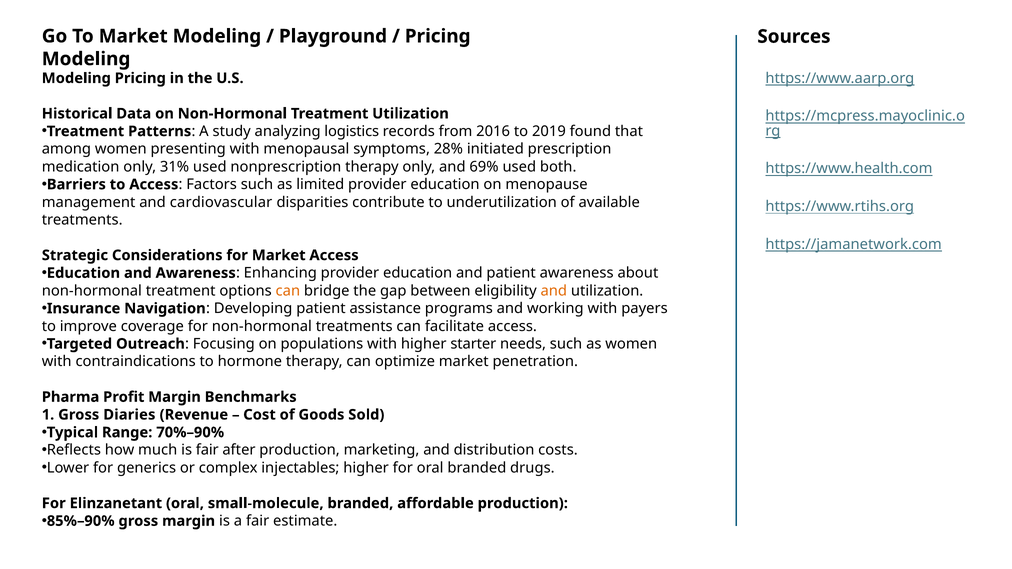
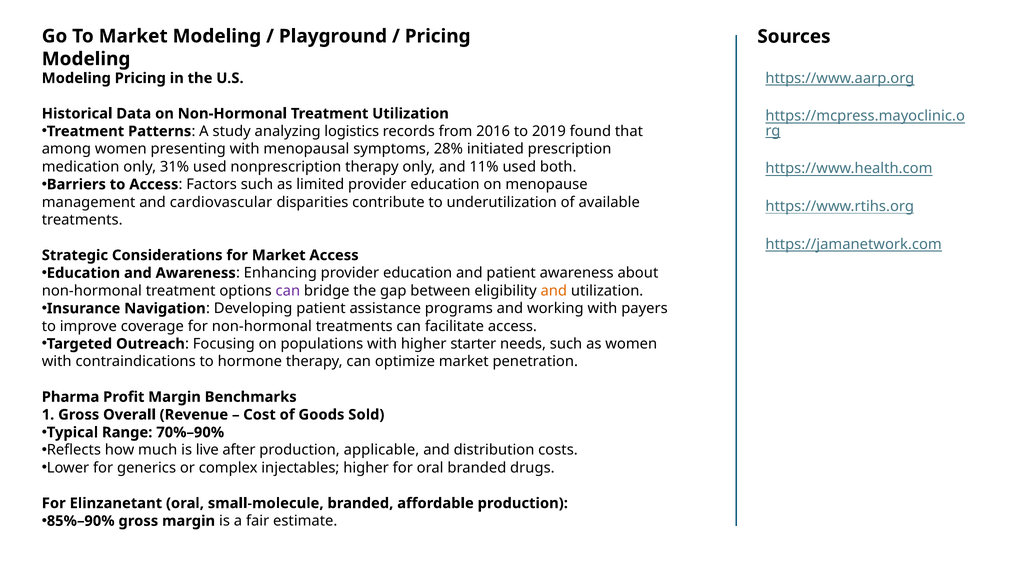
69%: 69% -> 11%
can at (288, 291) colour: orange -> purple
Diaries: Diaries -> Overall
is fair: fair -> live
marketing: marketing -> applicable
